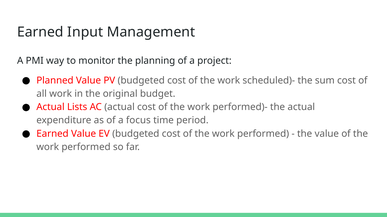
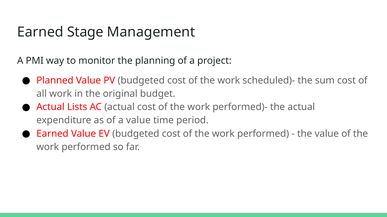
Input: Input -> Stage
a focus: focus -> value
